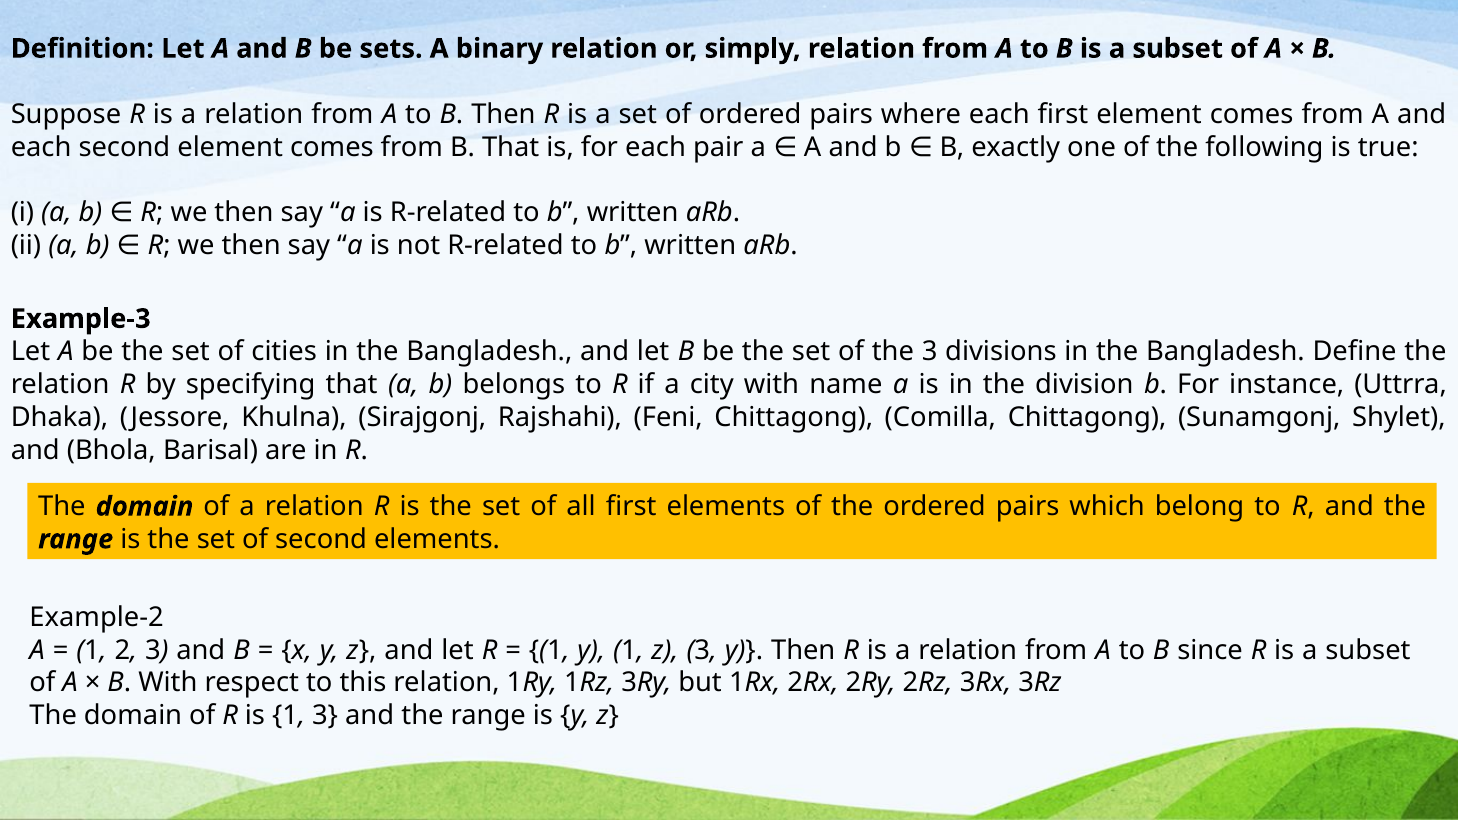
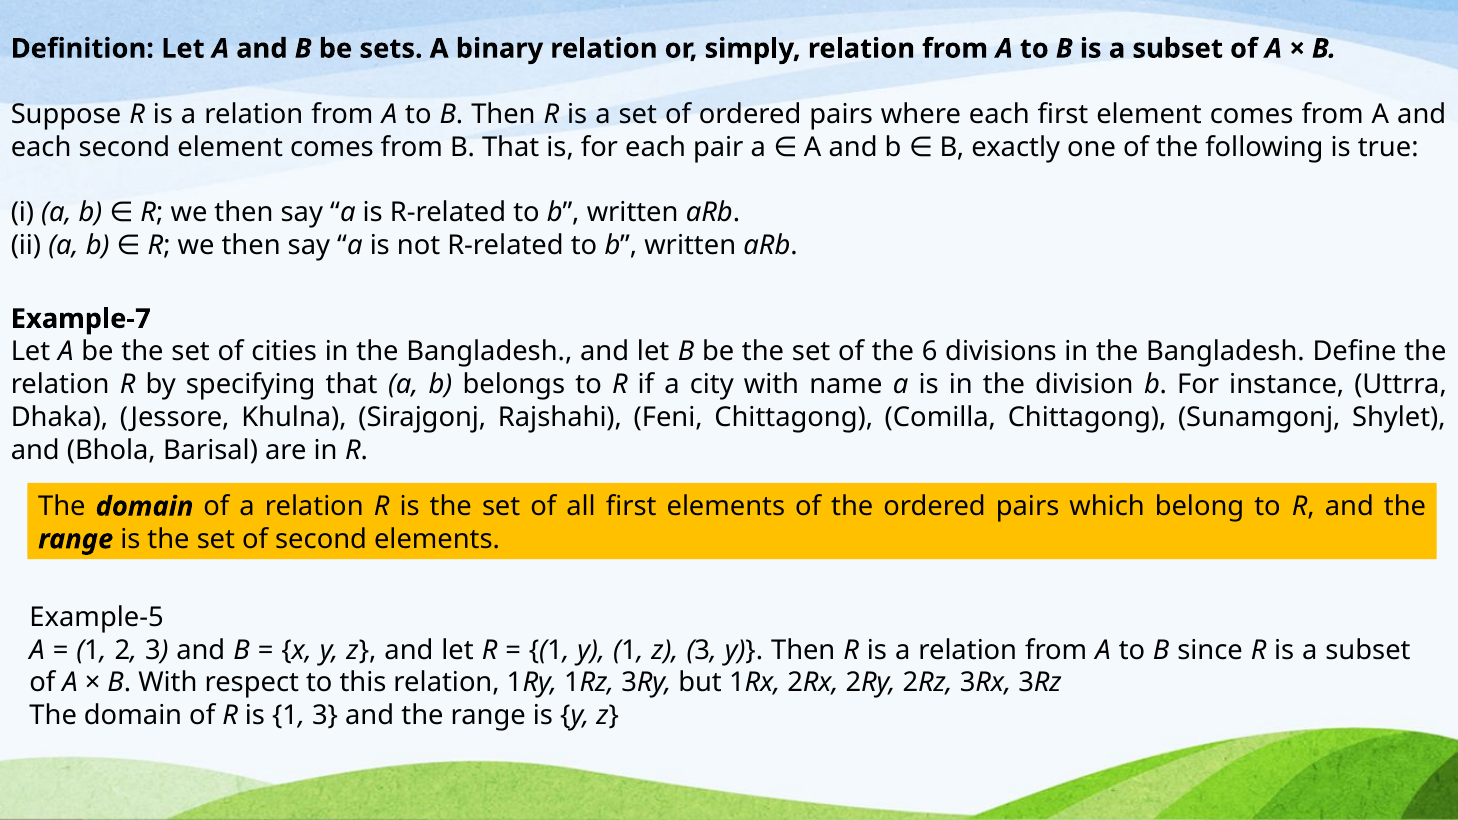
Example-3: Example-3 -> Example-7
the 3: 3 -> 6
Example-2: Example-2 -> Example-5
